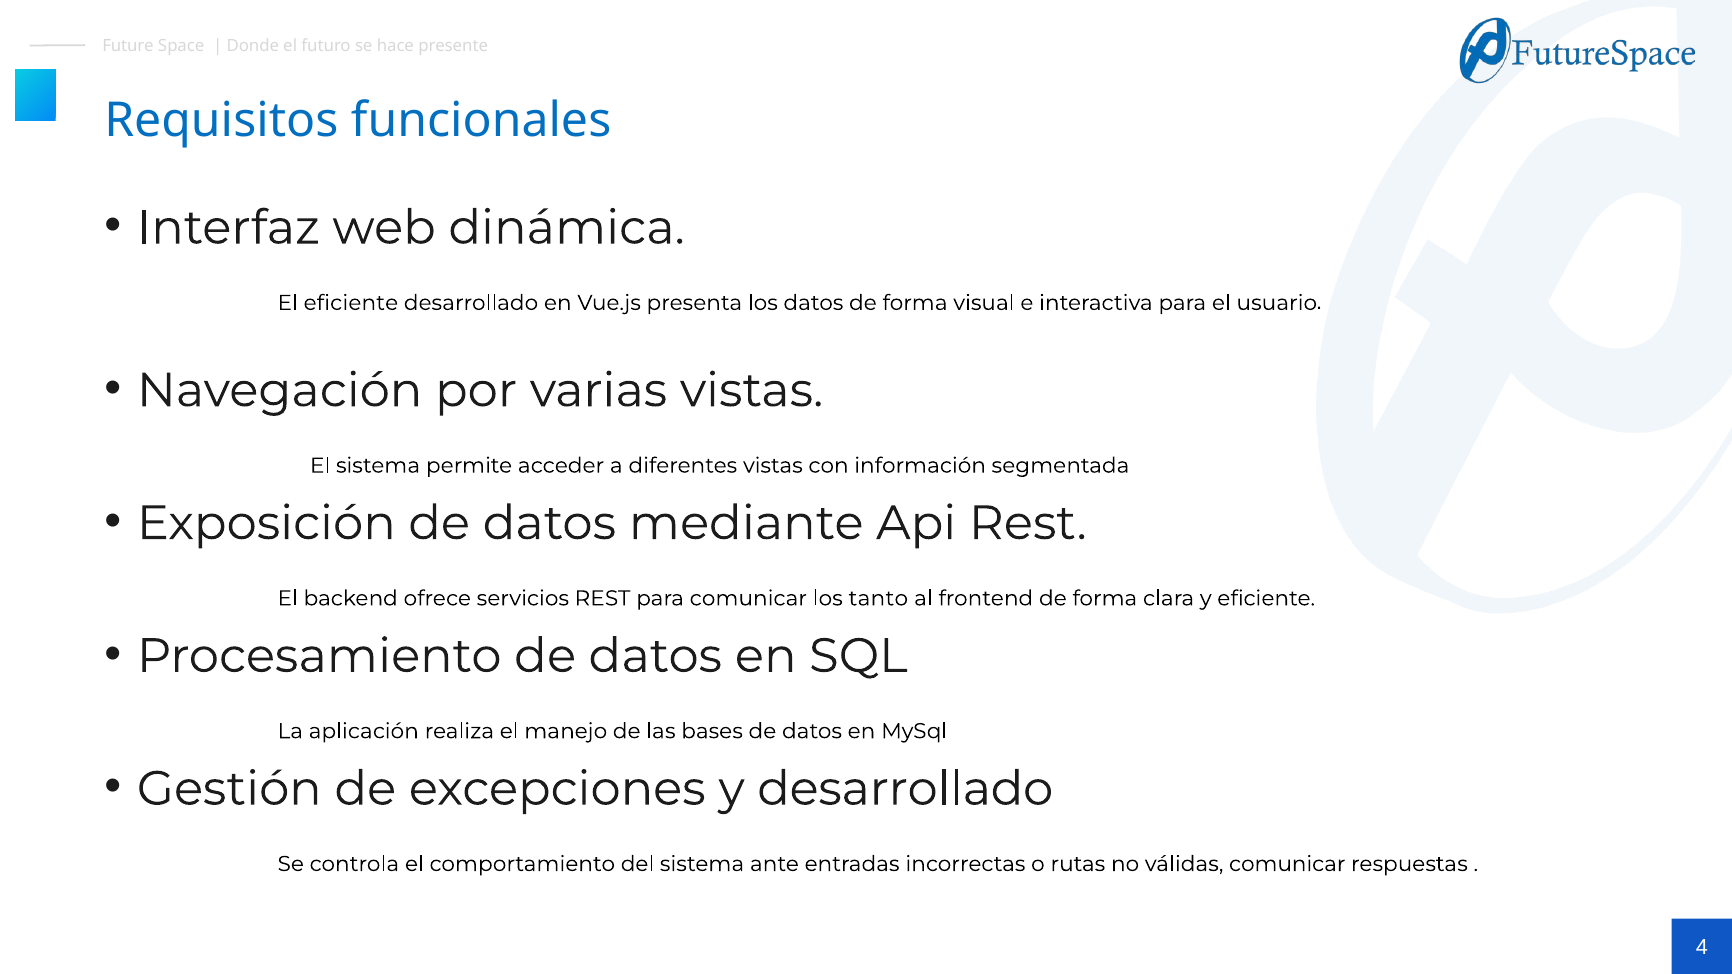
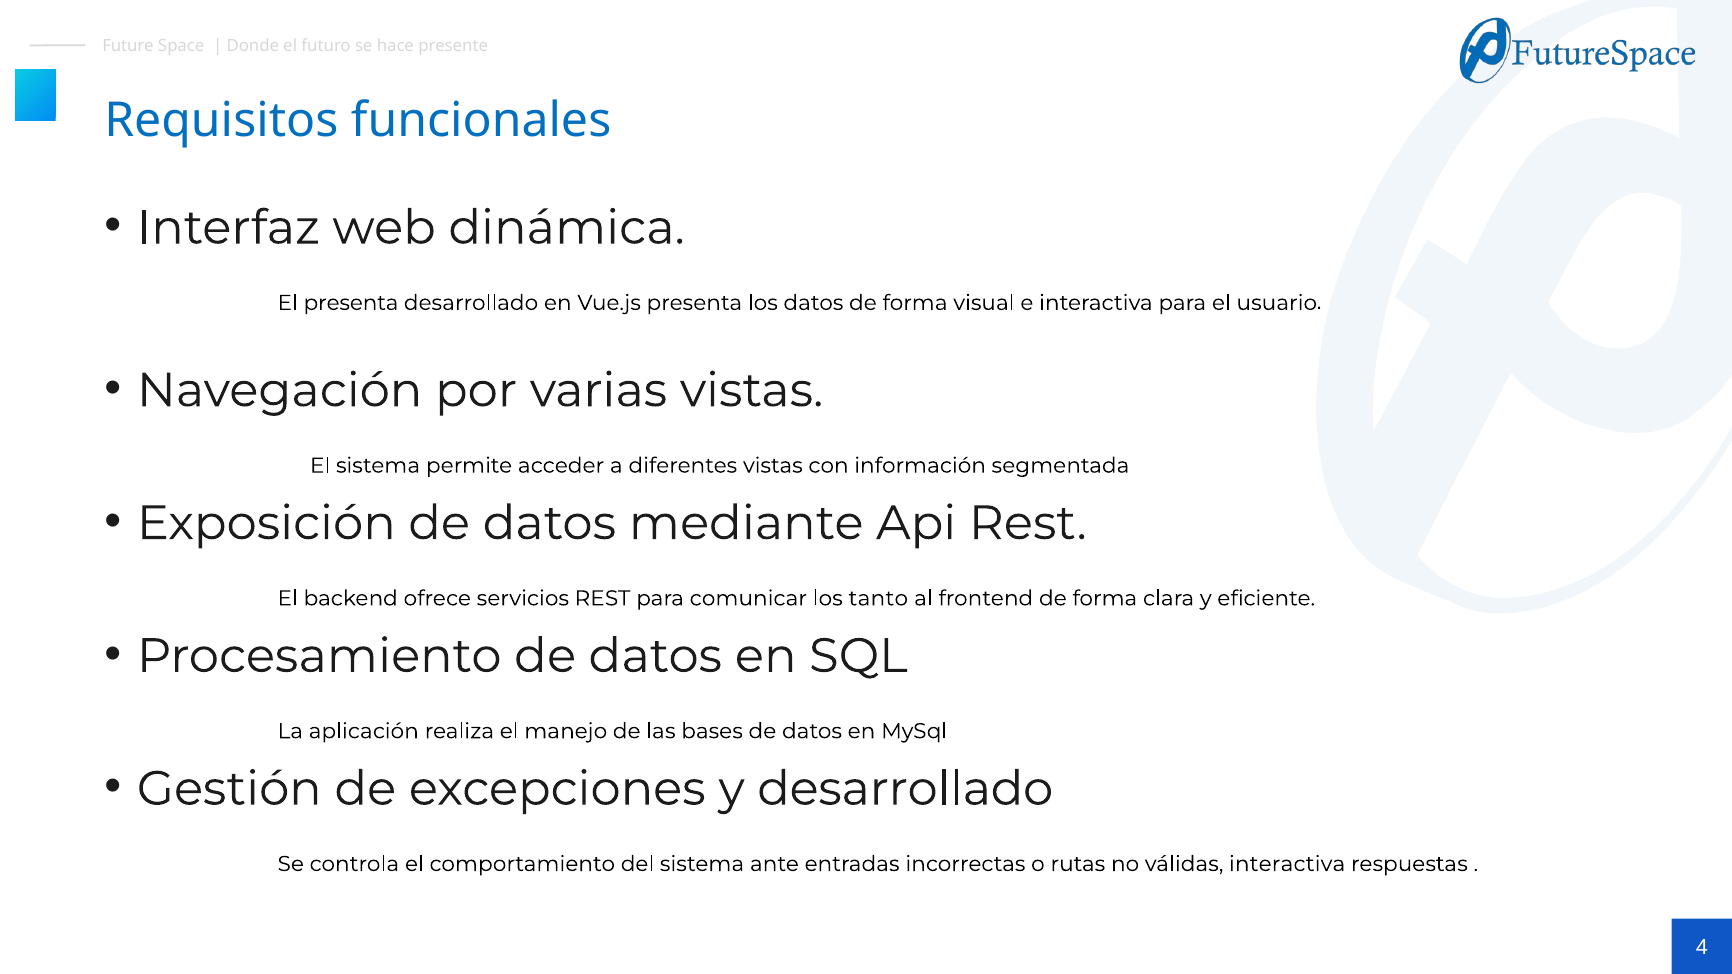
El eficiente: eficiente -> presenta
válidas comunicar: comunicar -> interactiva
